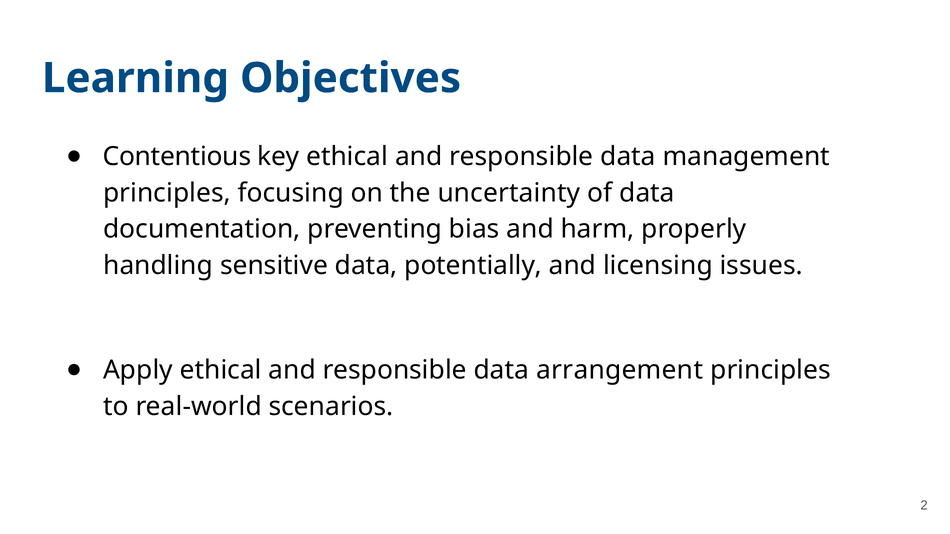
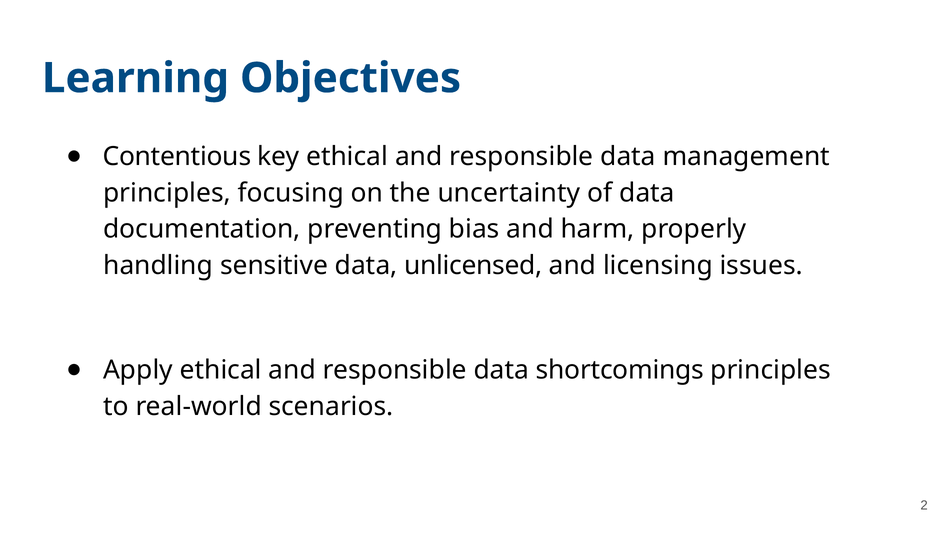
potentially: potentially -> unlicensed
arrangement: arrangement -> shortcomings
